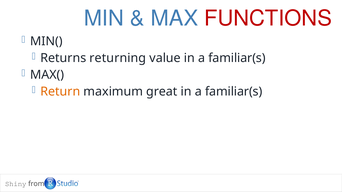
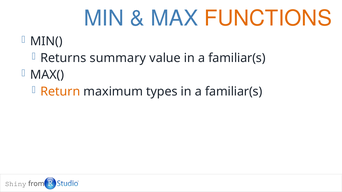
FUNCTIONS colour: red -> orange
returning: returning -> summary
great: great -> types
